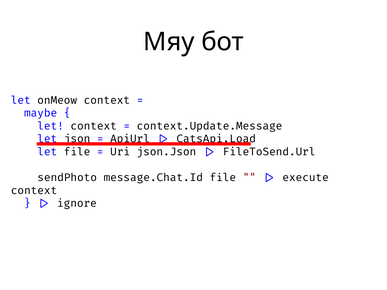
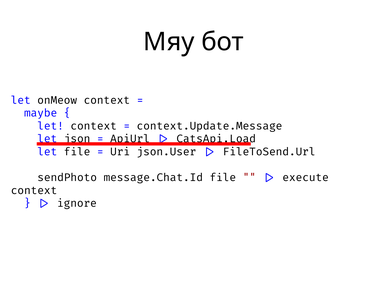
json.Json: json.Json -> json.User
